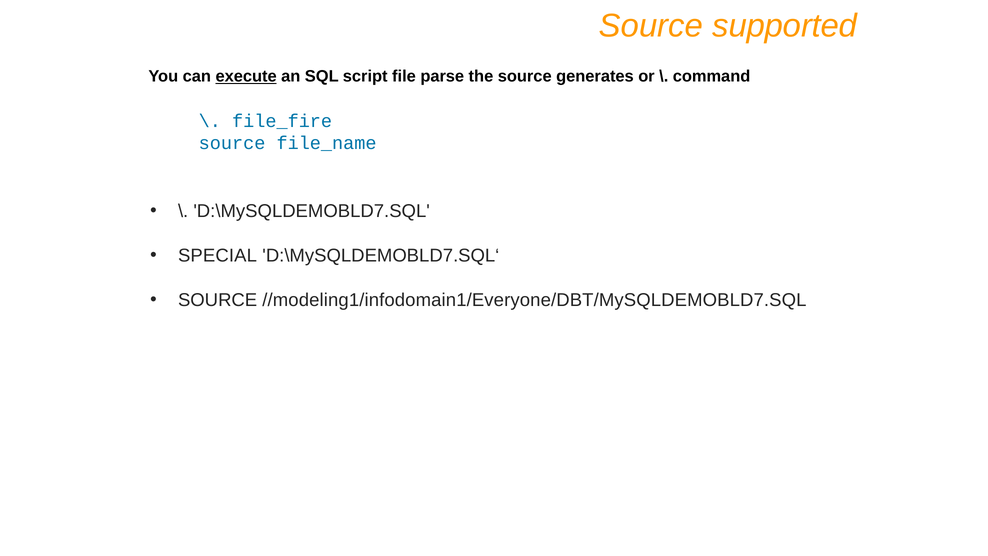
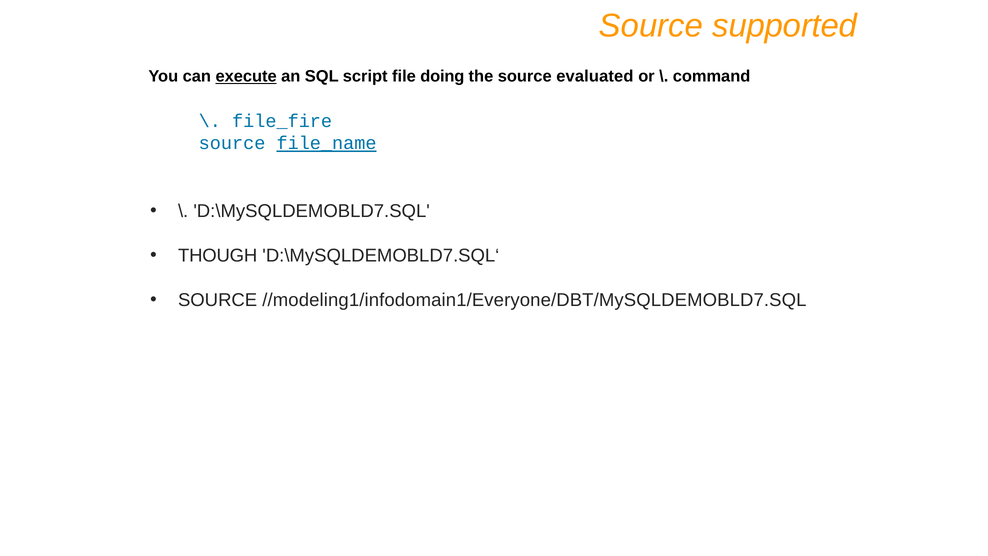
parse: parse -> doing
generates: generates -> evaluated
file_name underline: none -> present
SPECIAL: SPECIAL -> THOUGH
